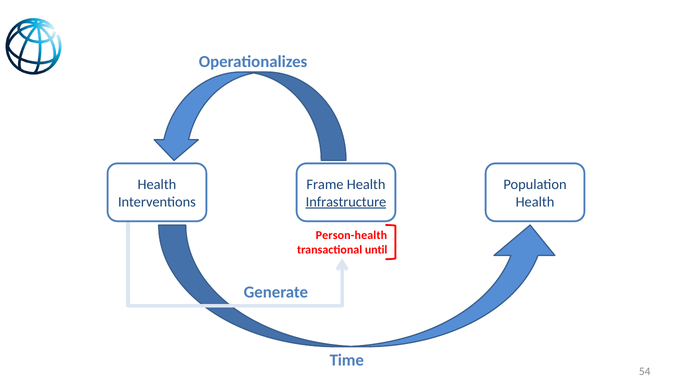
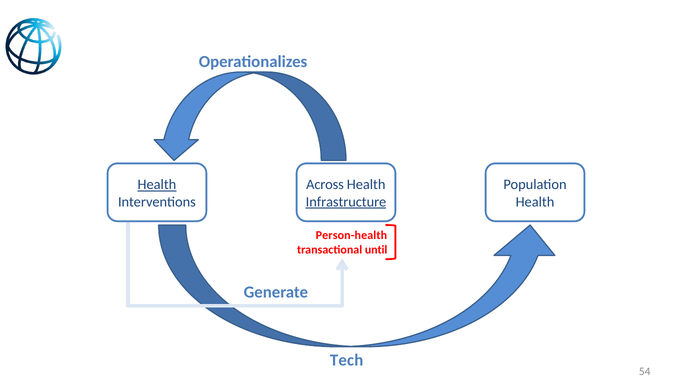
Health at (157, 185) underline: none -> present
Frame: Frame -> Across
Time: Time -> Tech
